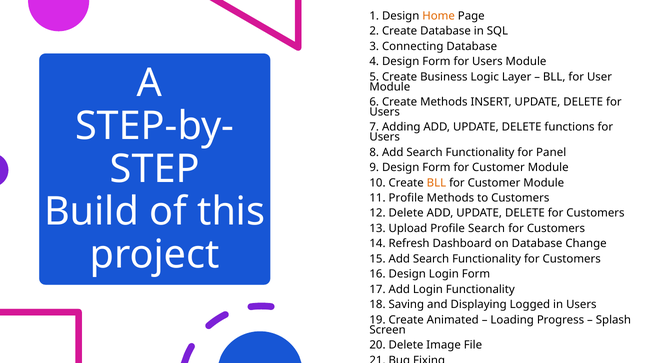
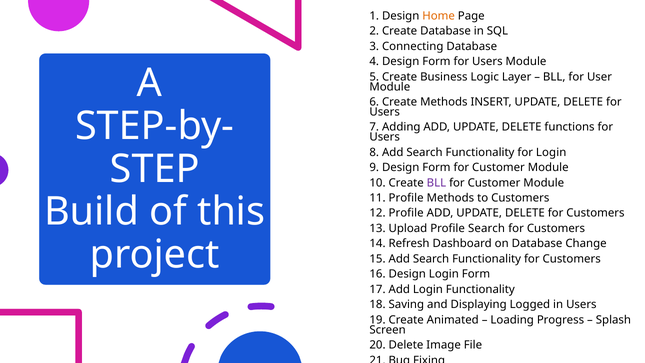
for Panel: Panel -> Login
BLL at (436, 183) colour: orange -> purple
12 Delete: Delete -> Profile
